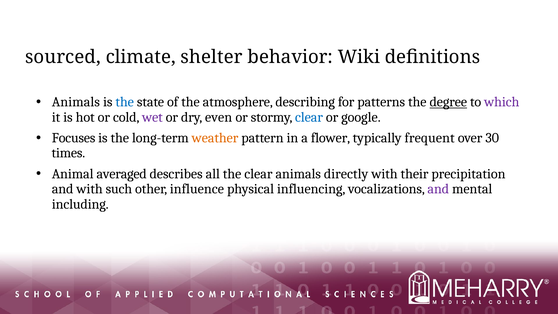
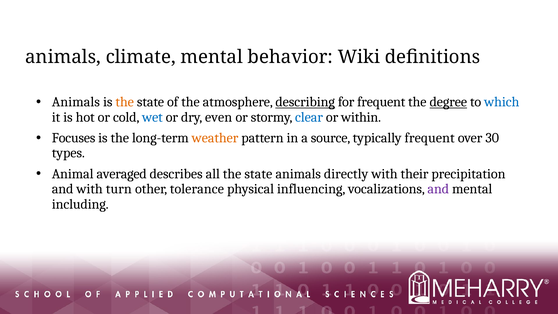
sourced at (63, 57): sourced -> animals
climate shelter: shelter -> mental
the at (125, 102) colour: blue -> orange
describing underline: none -> present
for patterns: patterns -> frequent
which colour: purple -> blue
wet colour: purple -> blue
google: google -> within
flower: flower -> source
times: times -> types
all the clear: clear -> state
such: such -> turn
influence: influence -> tolerance
